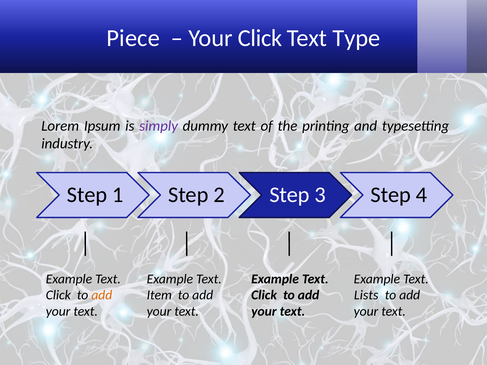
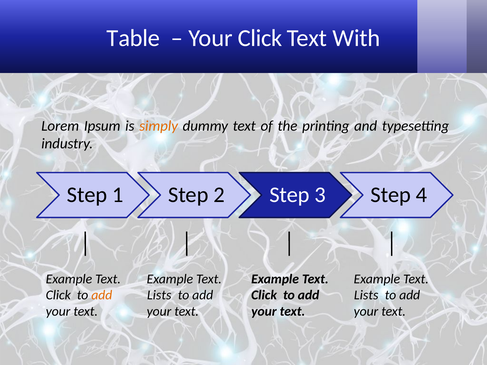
Piece: Piece -> Table
Type: Type -> With
simply colour: purple -> orange
Item at (159, 295): Item -> Lists
